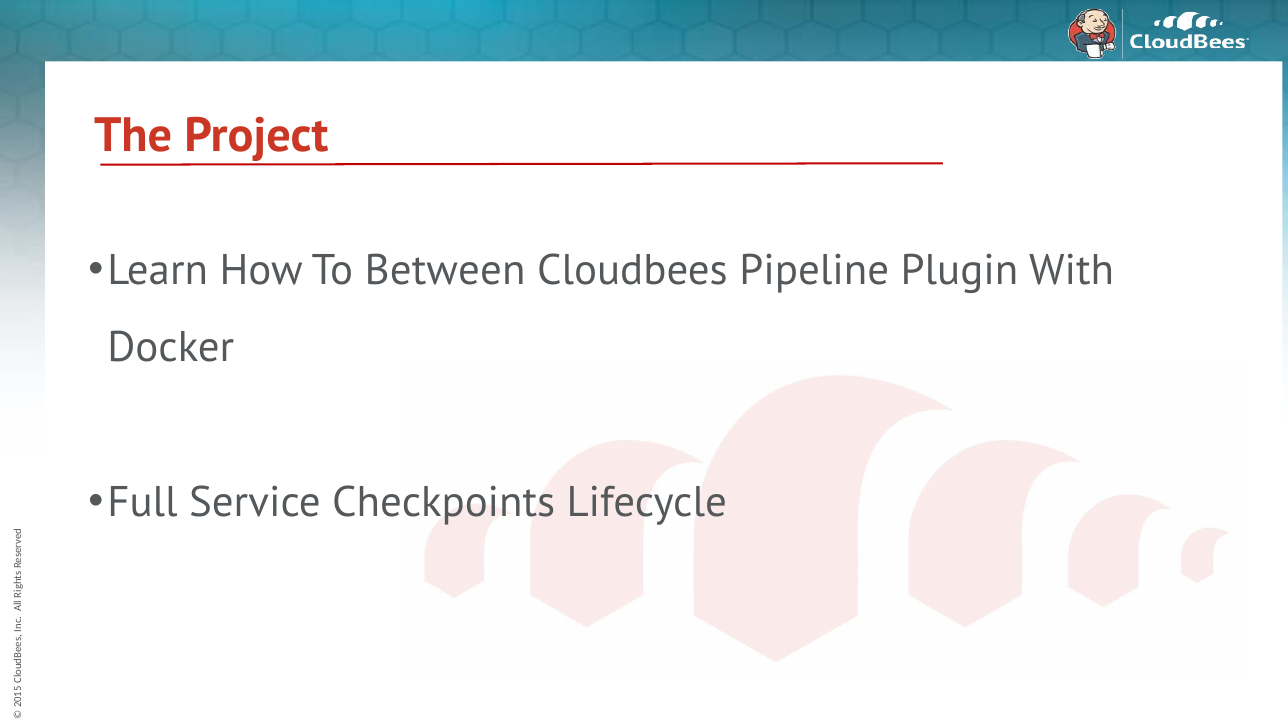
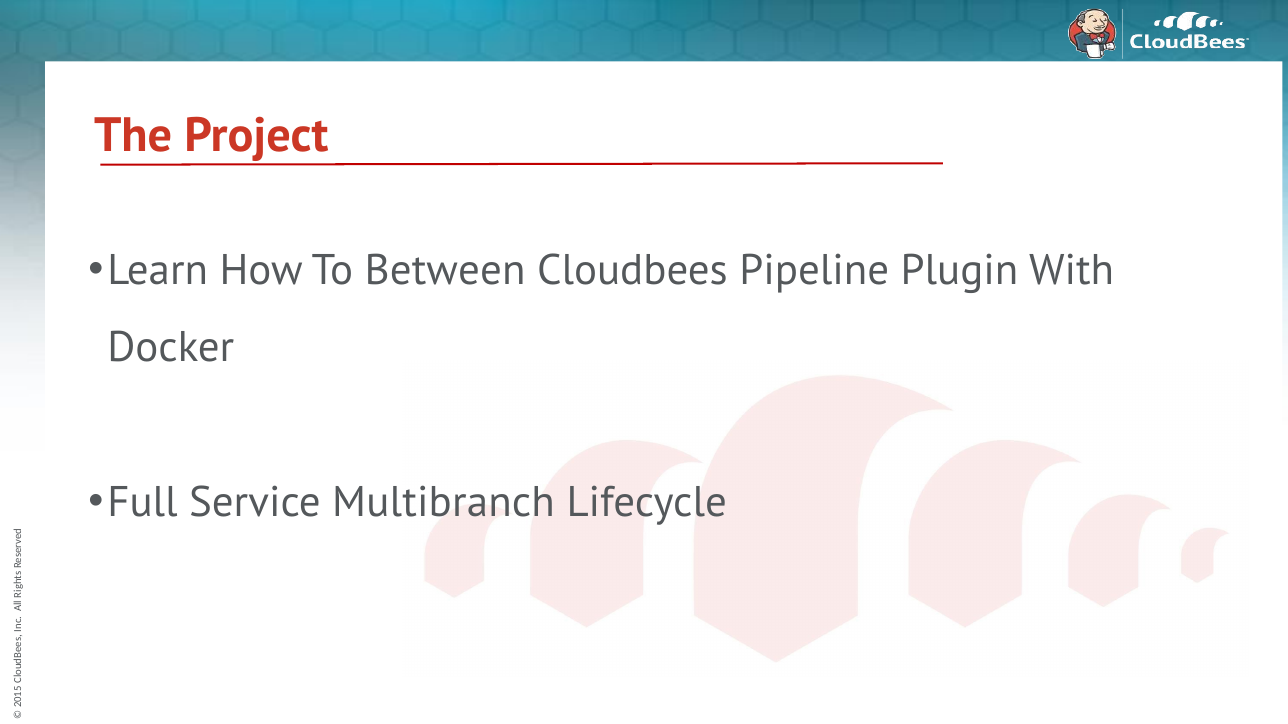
Checkpoints: Checkpoints -> Multibranch
